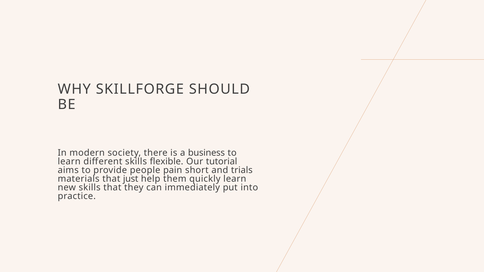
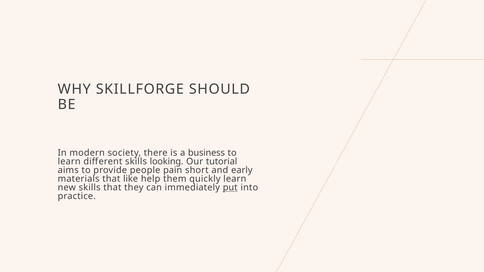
flexible: flexible -> looking
trials: trials -> early
just: just -> like
put underline: none -> present
